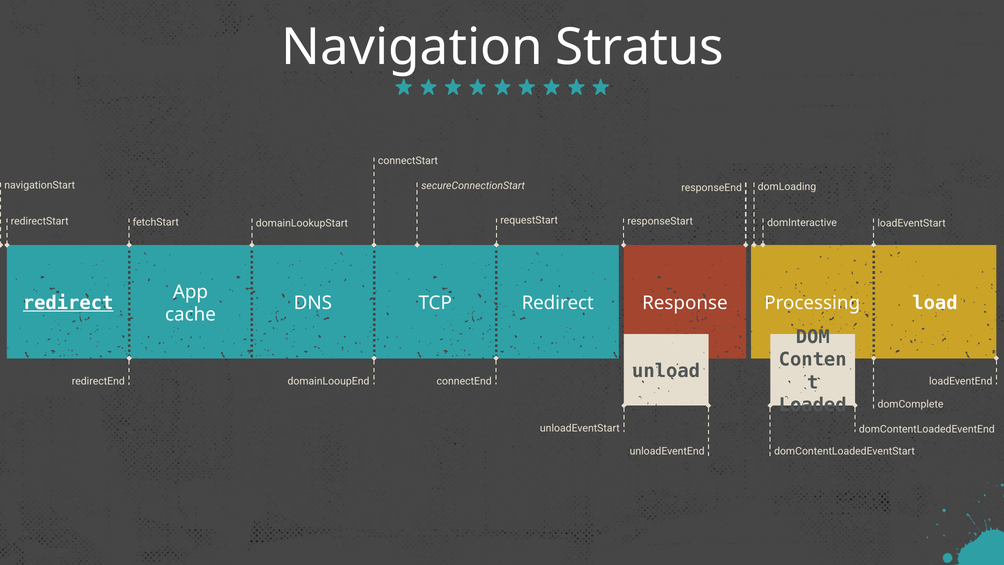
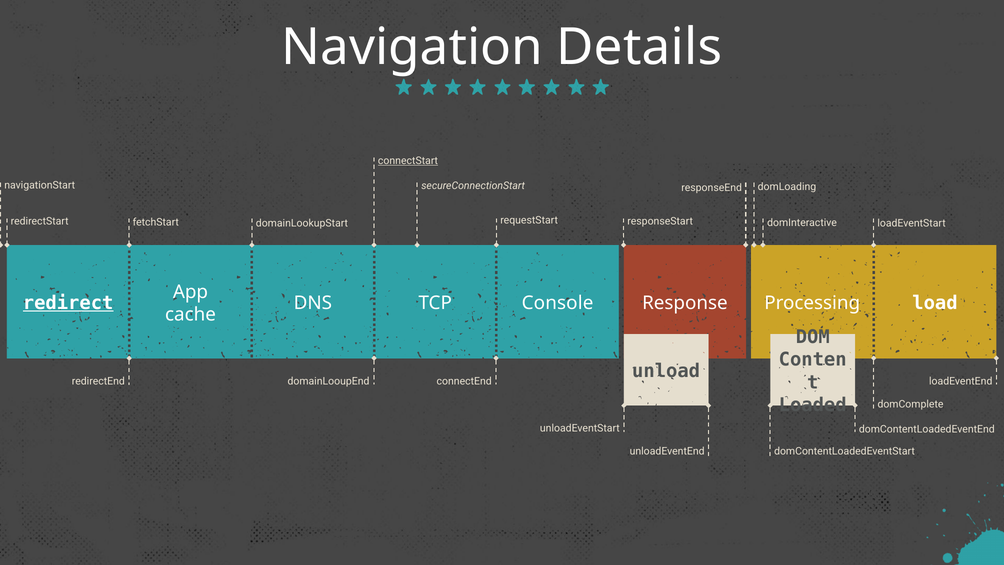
Stratus: Stratus -> Details
connectStart underline: none -> present
TCP Redirect: Redirect -> Console
